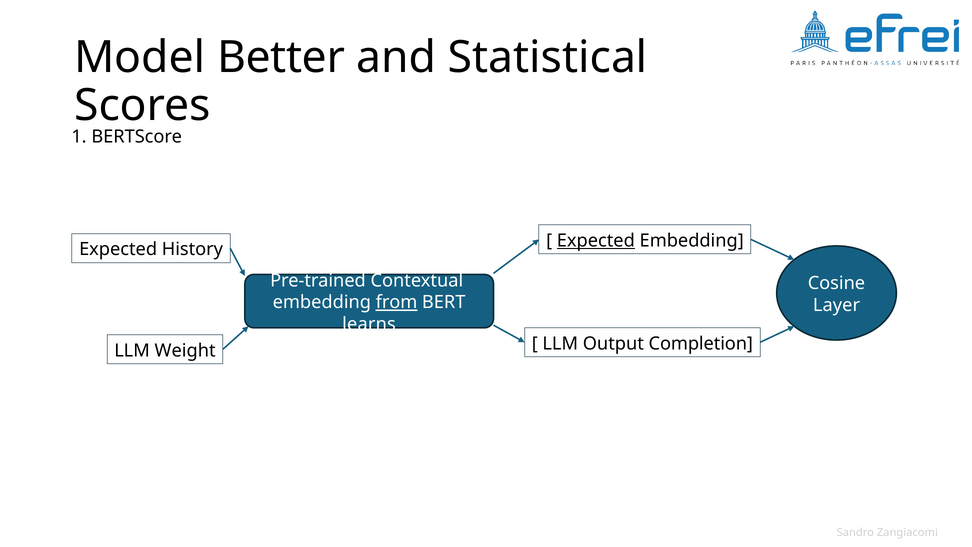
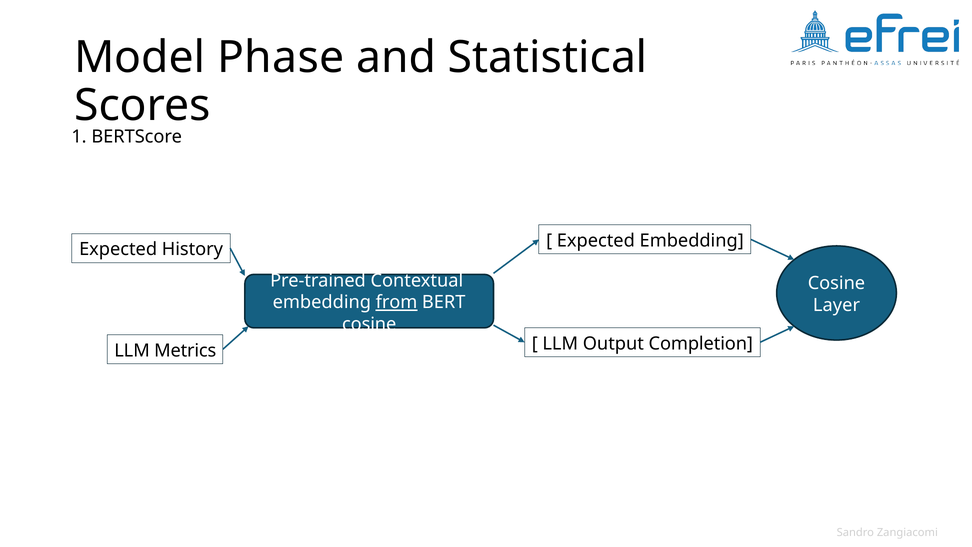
Better: Better -> Phase
Expected at (596, 241) underline: present -> none
learns at (369, 324): learns -> cosine
Weight: Weight -> Metrics
